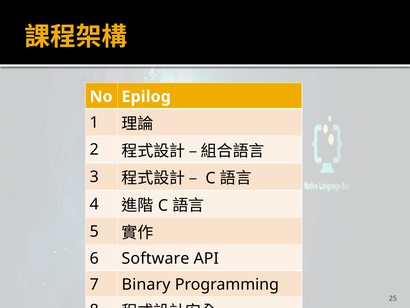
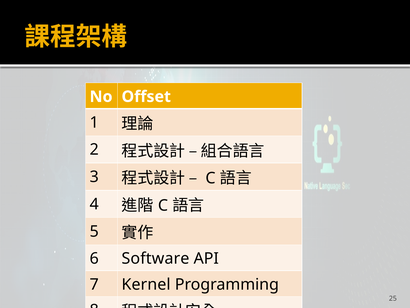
Epilog: Epilog -> Offset
Binary: Binary -> Kernel
